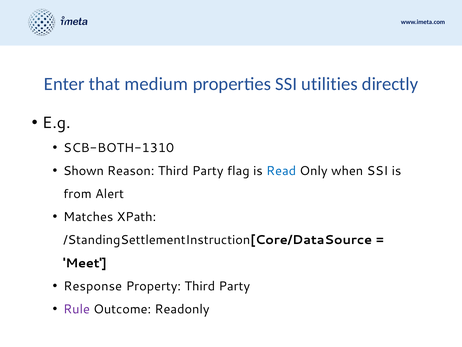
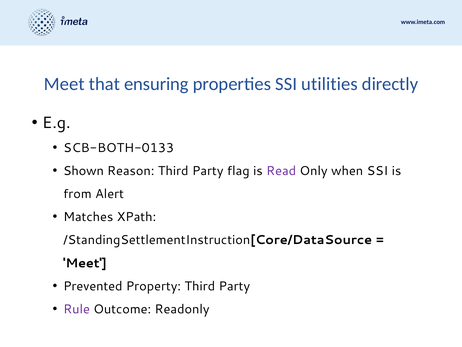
Enter at (64, 84): Enter -> Meet
medium: medium -> ensuring
SCB-BOTH-1310: SCB-BOTH-1310 -> SCB-BOTH-0133
Read colour: blue -> purple
Response: Response -> Prevented
